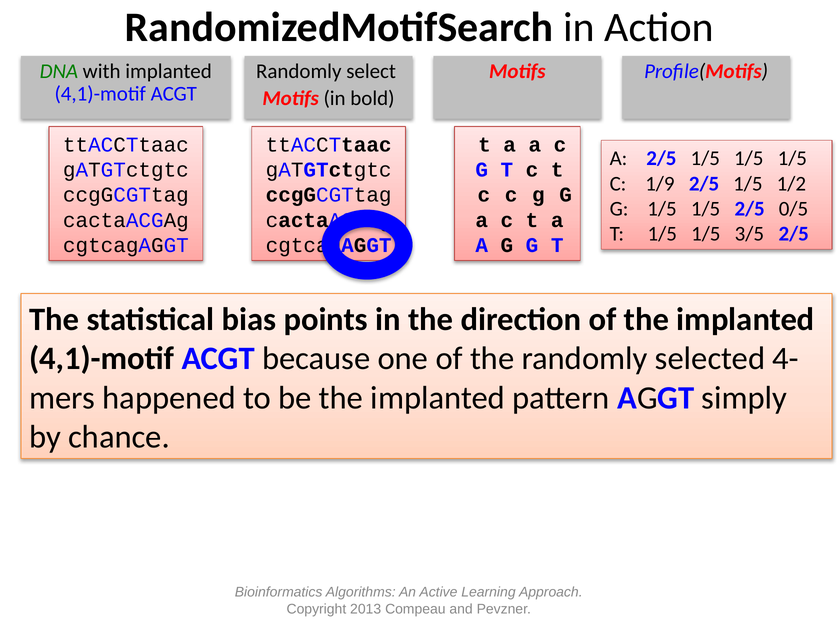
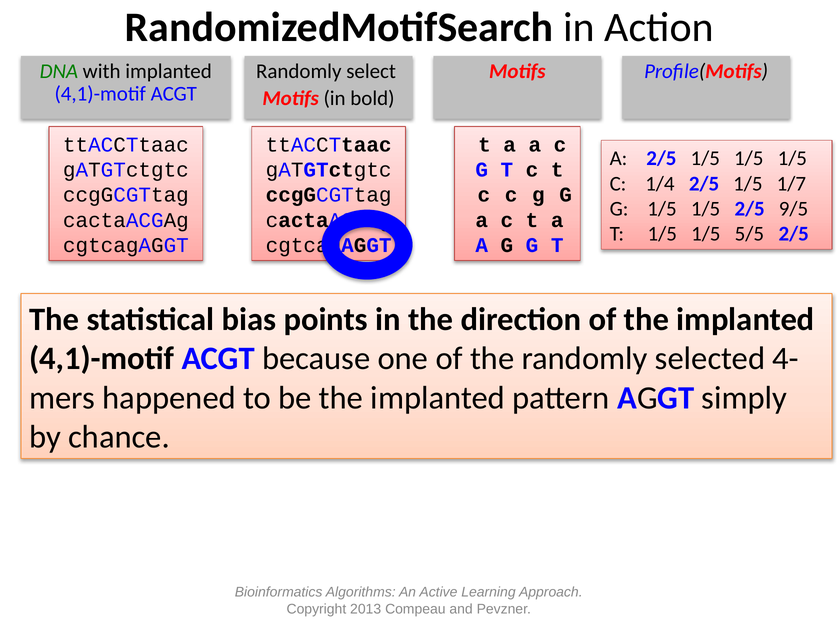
1/9: 1/9 -> 1/4
1/2: 1/2 -> 1/7
0/5: 0/5 -> 9/5
3/5: 3/5 -> 5/5
